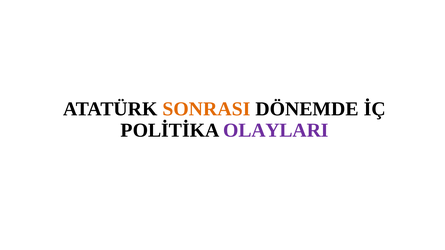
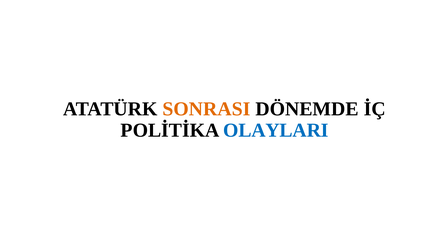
OLAYLARI colour: purple -> blue
